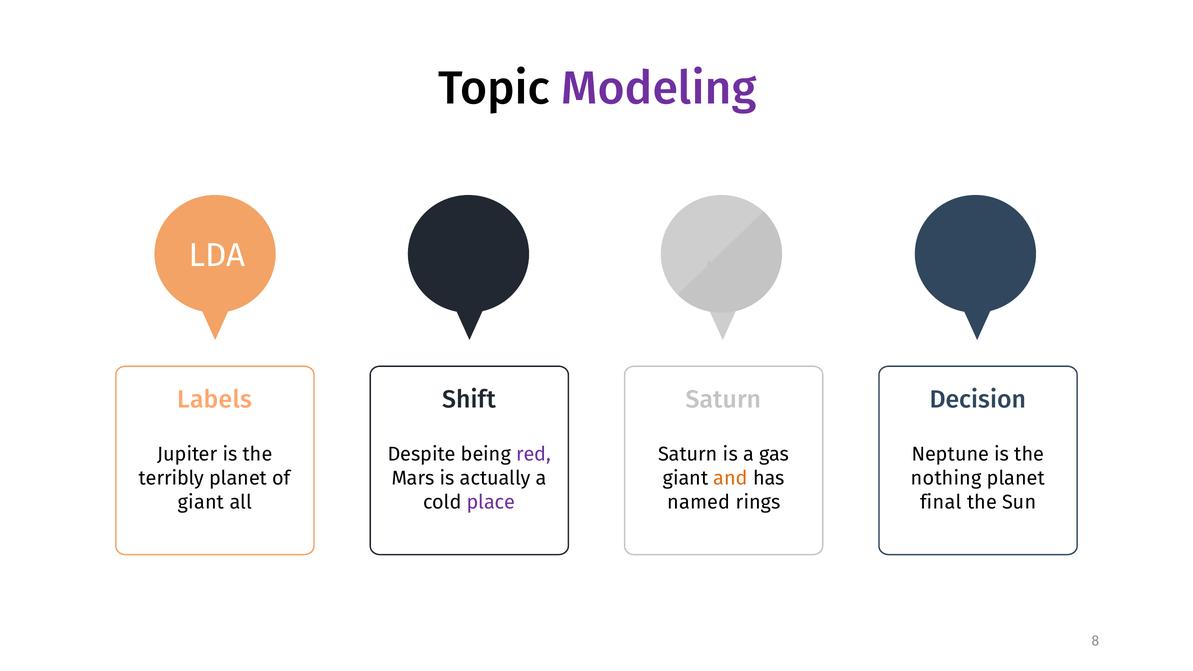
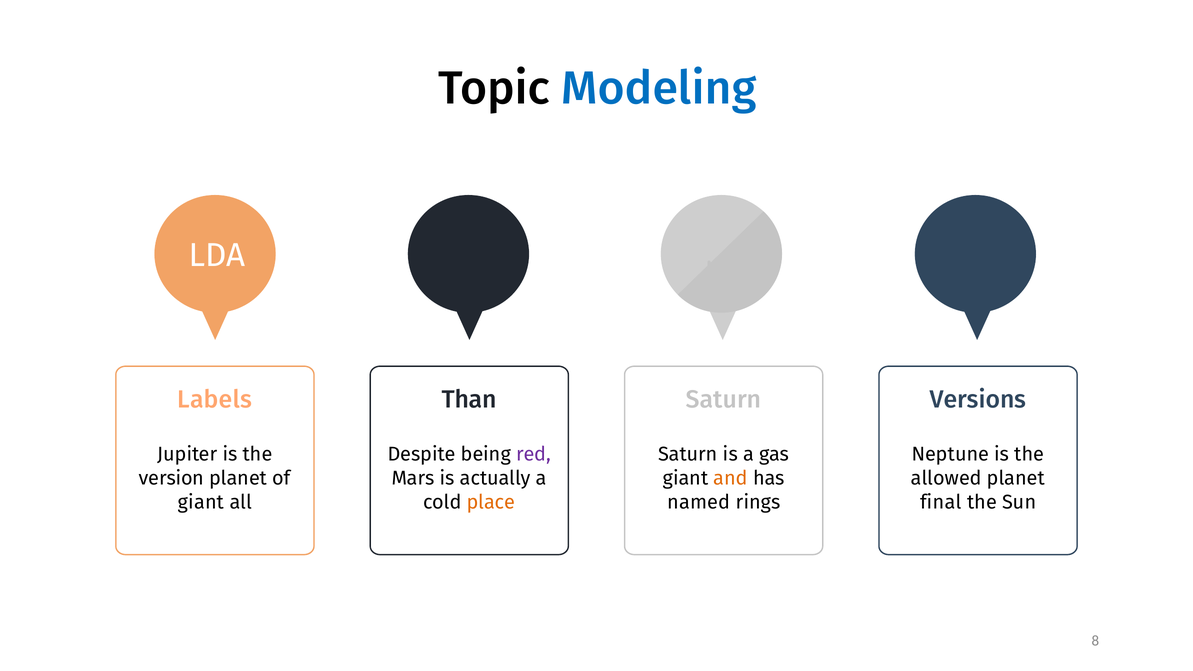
Modeling colour: purple -> blue
Shift: Shift -> Than
Decision: Decision -> Versions
terribly: terribly -> version
nothing: nothing -> allowed
place colour: purple -> orange
